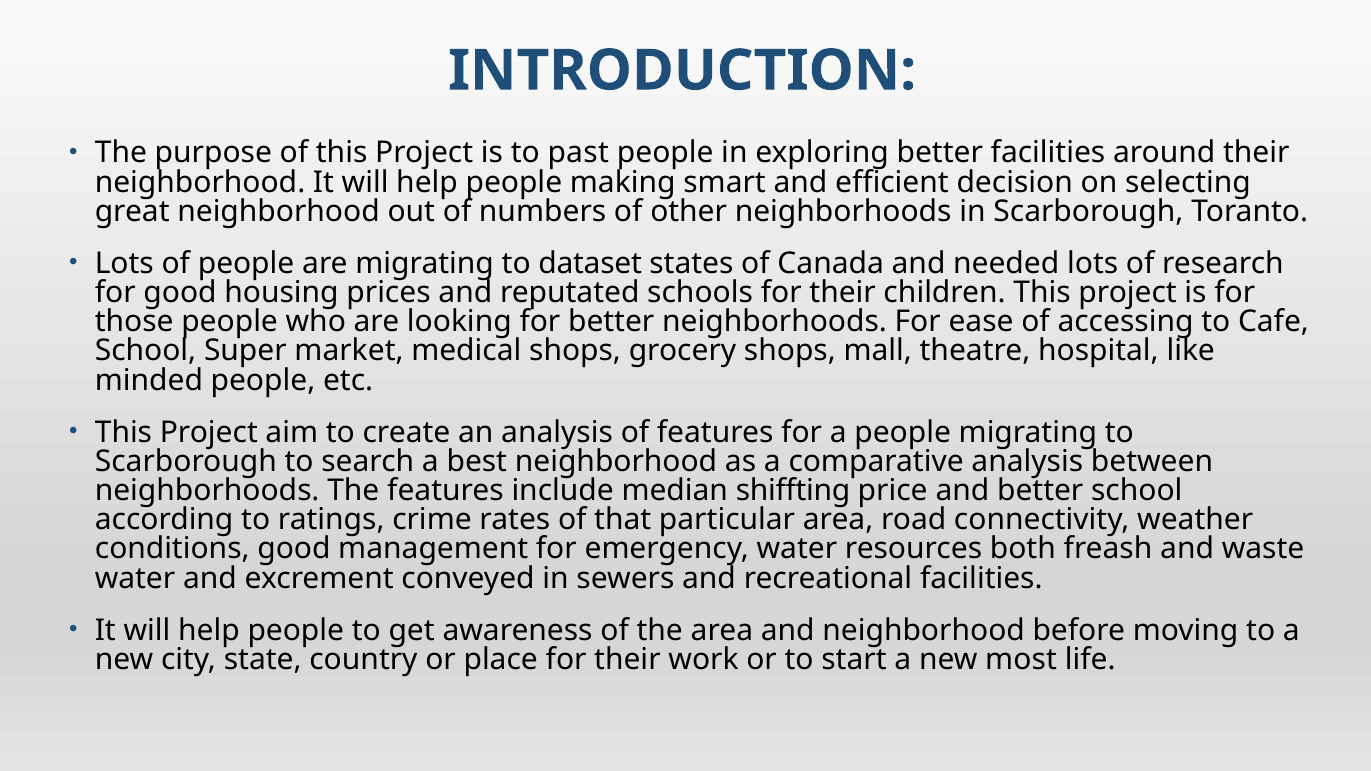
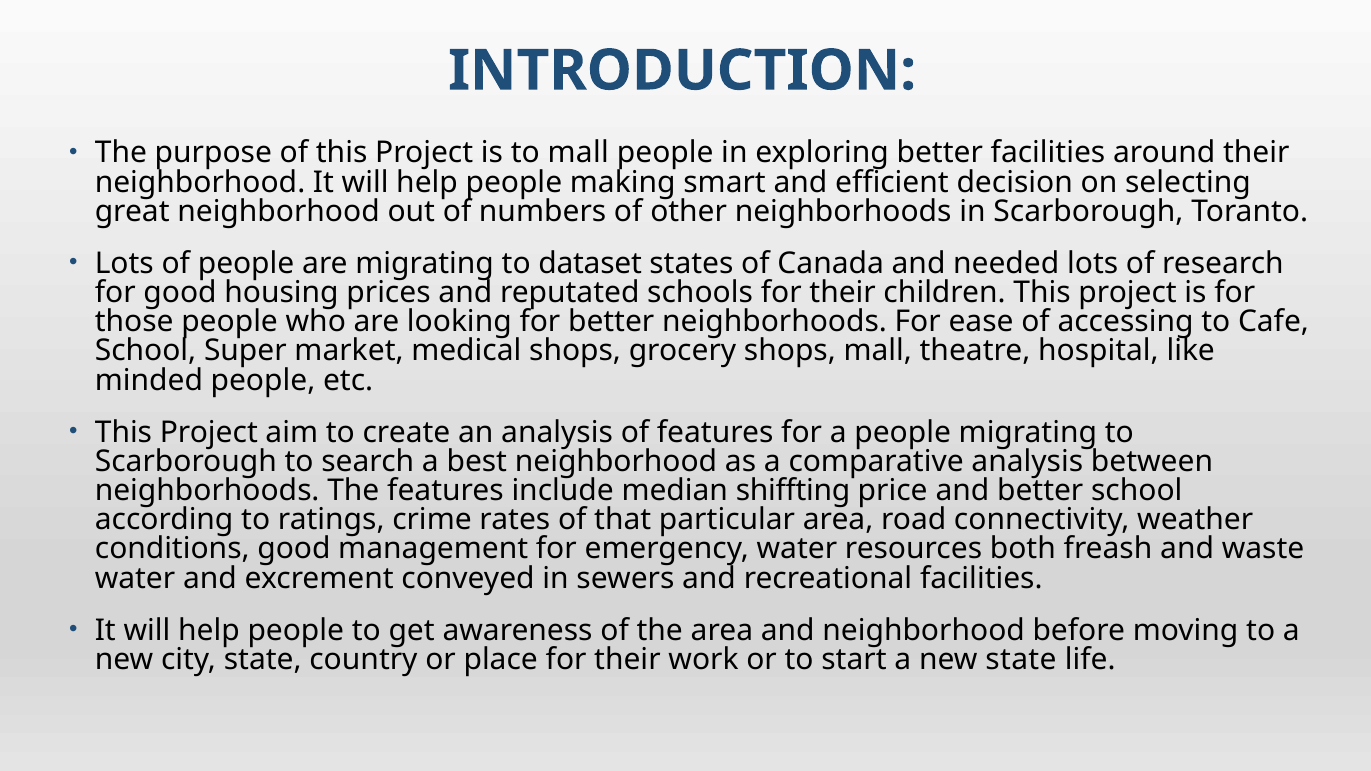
to past: past -> mall
new most: most -> state
